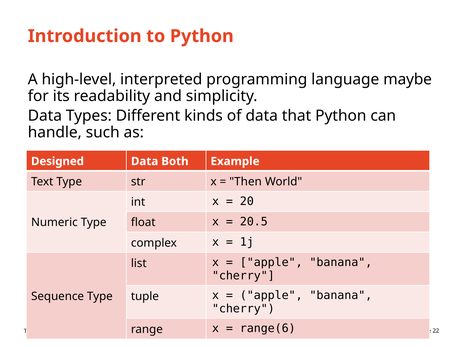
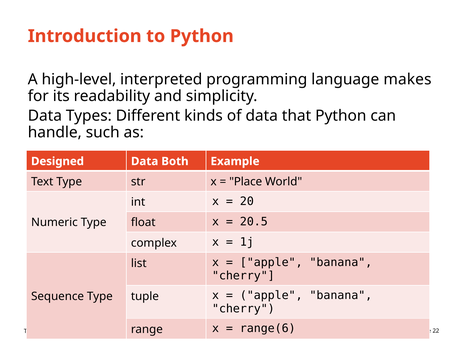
maybe: maybe -> makes
Then: Then -> Place
